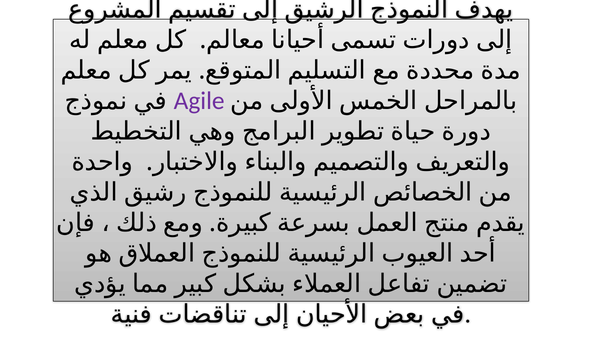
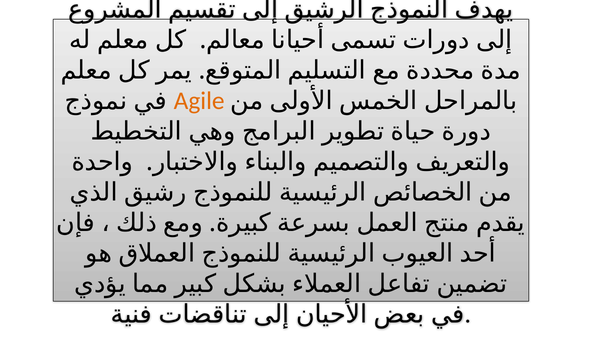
Agile colour: purple -> orange
